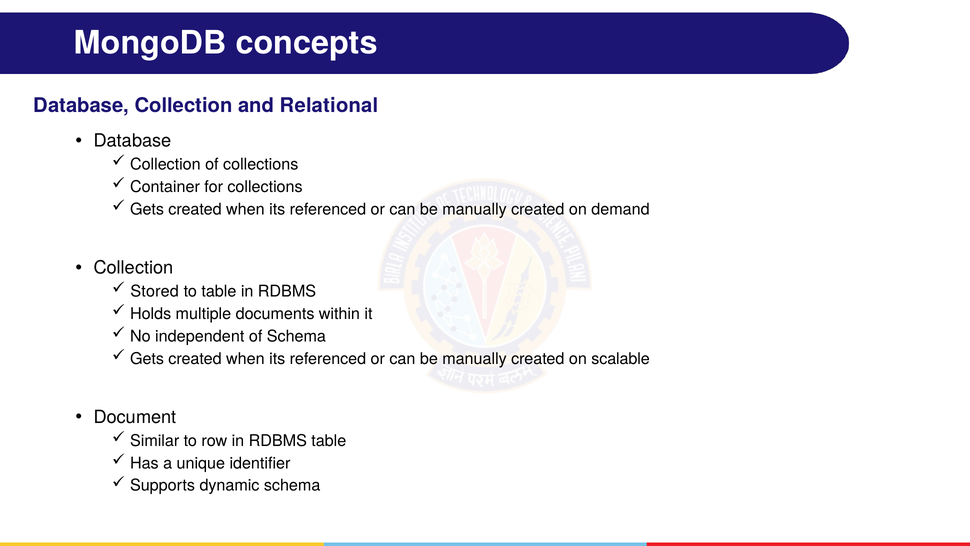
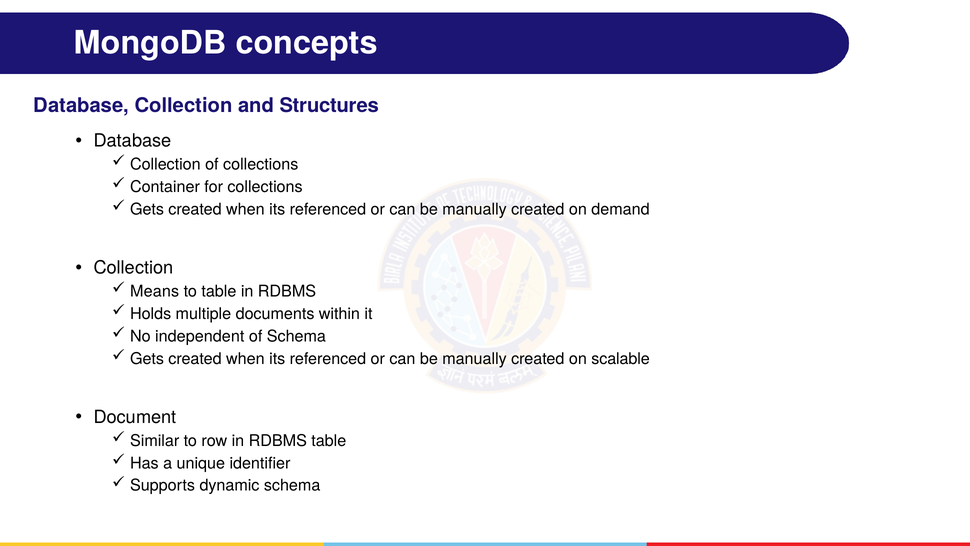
Relational: Relational -> Structures
Stored: Stored -> Means
